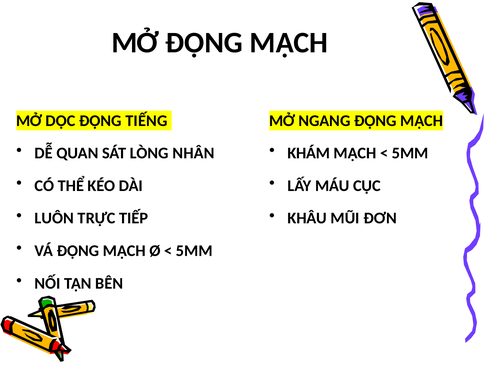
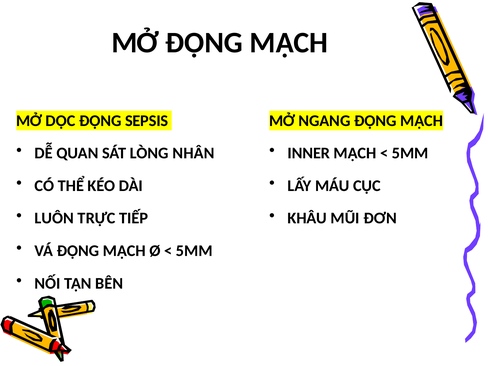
TIẾNG: TIẾNG -> SEPSIS
KHÁM: KHÁM -> INNER
